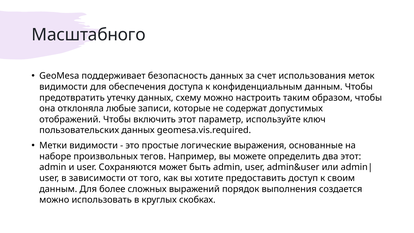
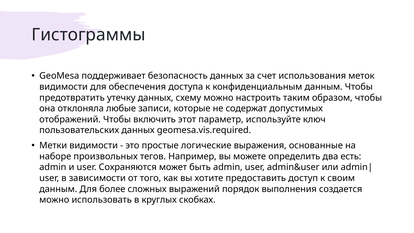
Масштабного: Масштабного -> Гистограммы
два этот: этот -> есть
